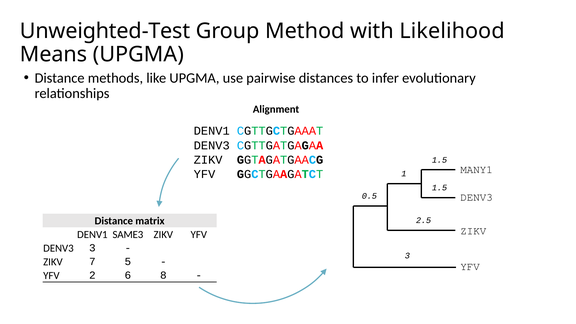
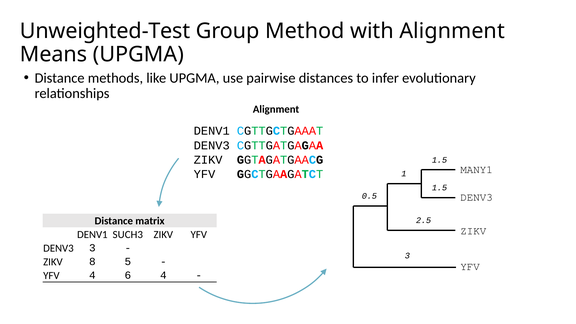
with Likelihood: Likelihood -> Alignment
SAME3: SAME3 -> SUCH3
7: 7 -> 8
YFV 2: 2 -> 4
6 8: 8 -> 4
